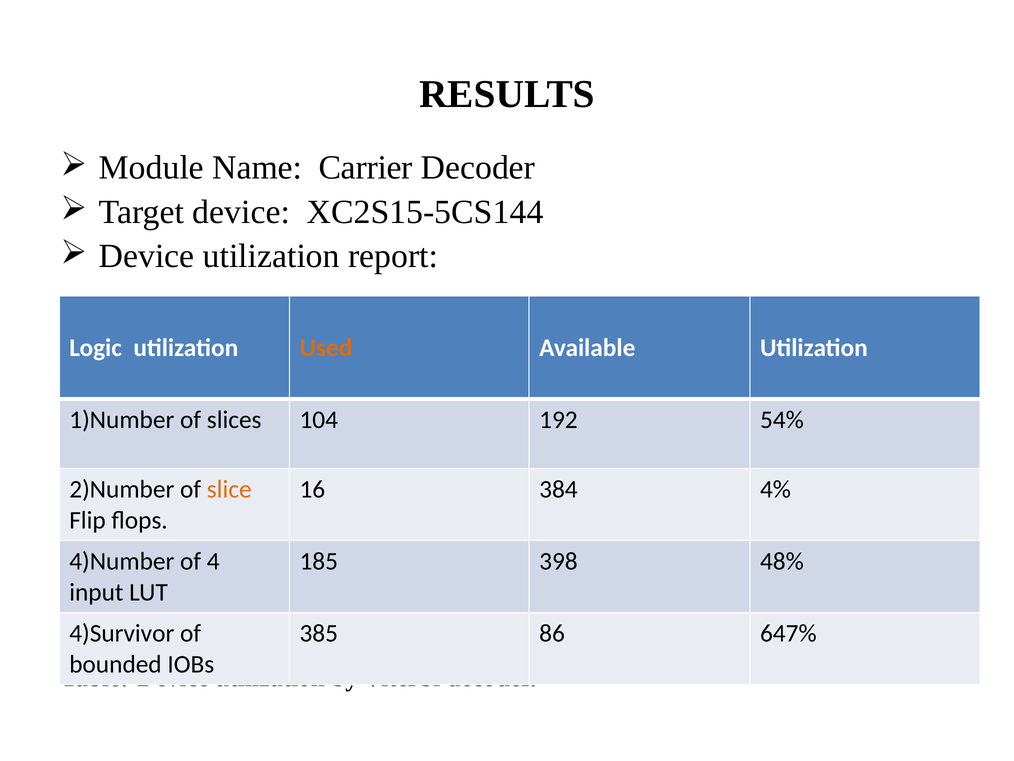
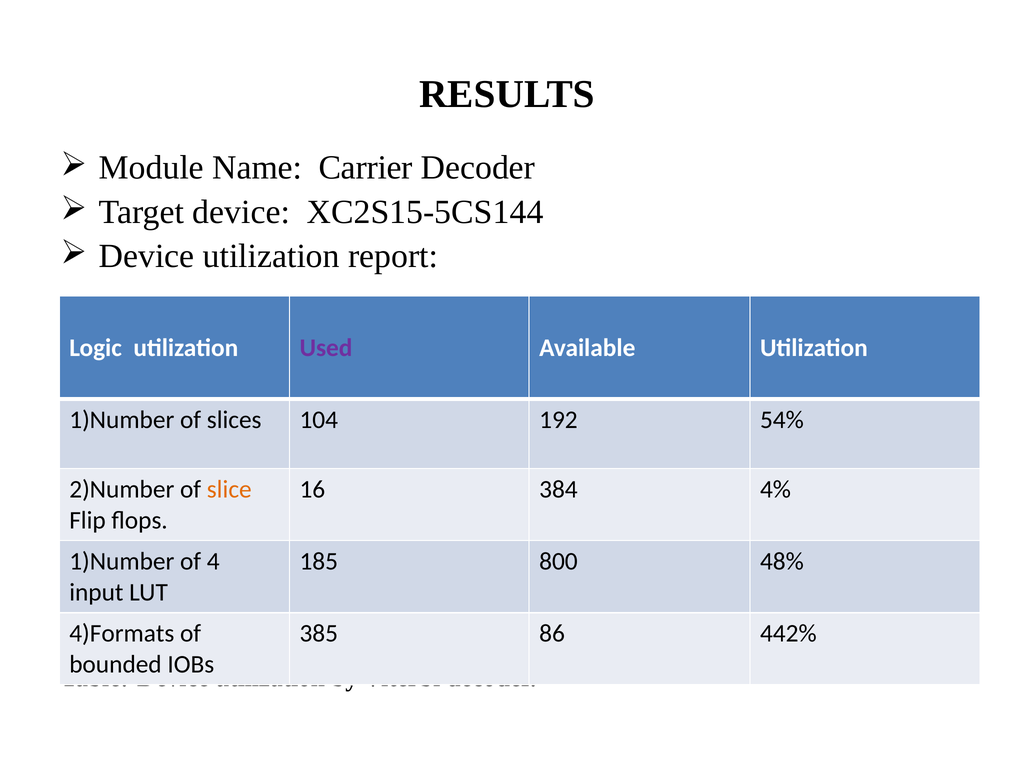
Used colour: orange -> purple
4)Number at (122, 561): 4)Number -> 1)Number
398: 398 -> 800
4)Survivor: 4)Survivor -> 4)Formats
647%: 647% -> 442%
